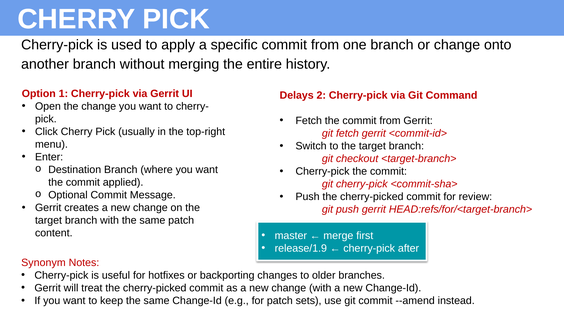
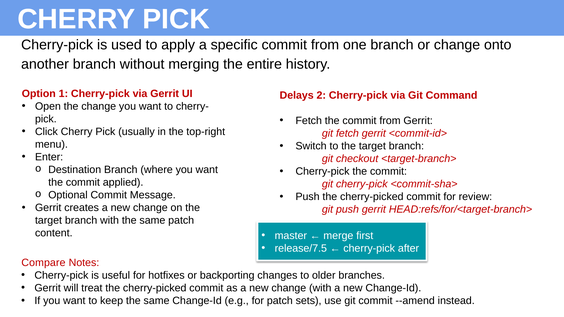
release/1.9: release/1.9 -> release/7.5
Synonym: Synonym -> Compare
